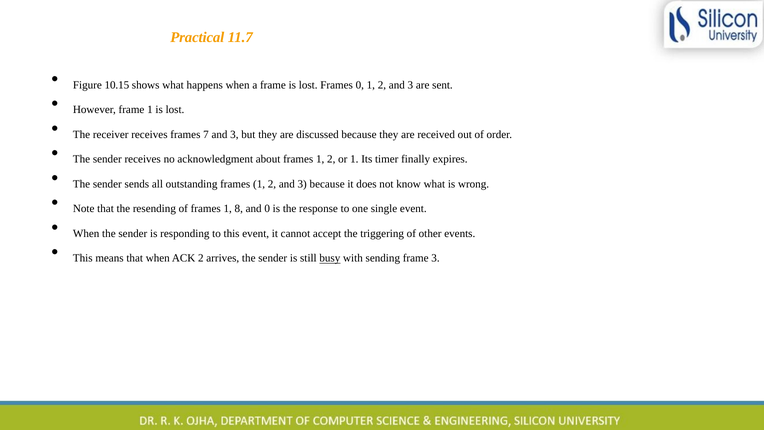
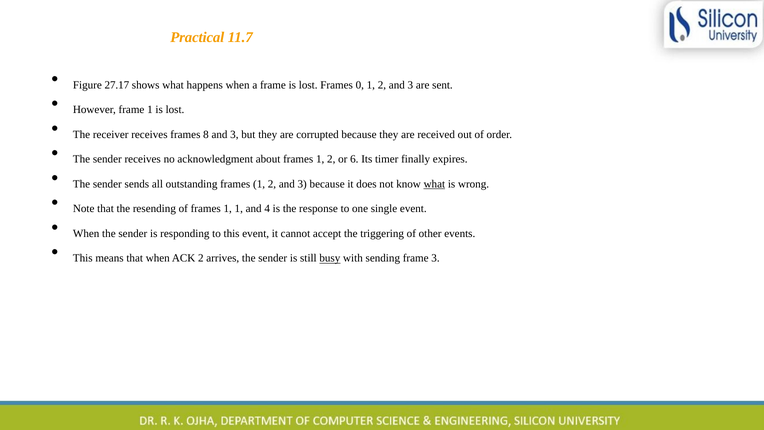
10.15: 10.15 -> 27.17
7: 7 -> 8
discussed: discussed -> corrupted
or 1: 1 -> 6
what at (434, 184) underline: none -> present
1 8: 8 -> 1
and 0: 0 -> 4
